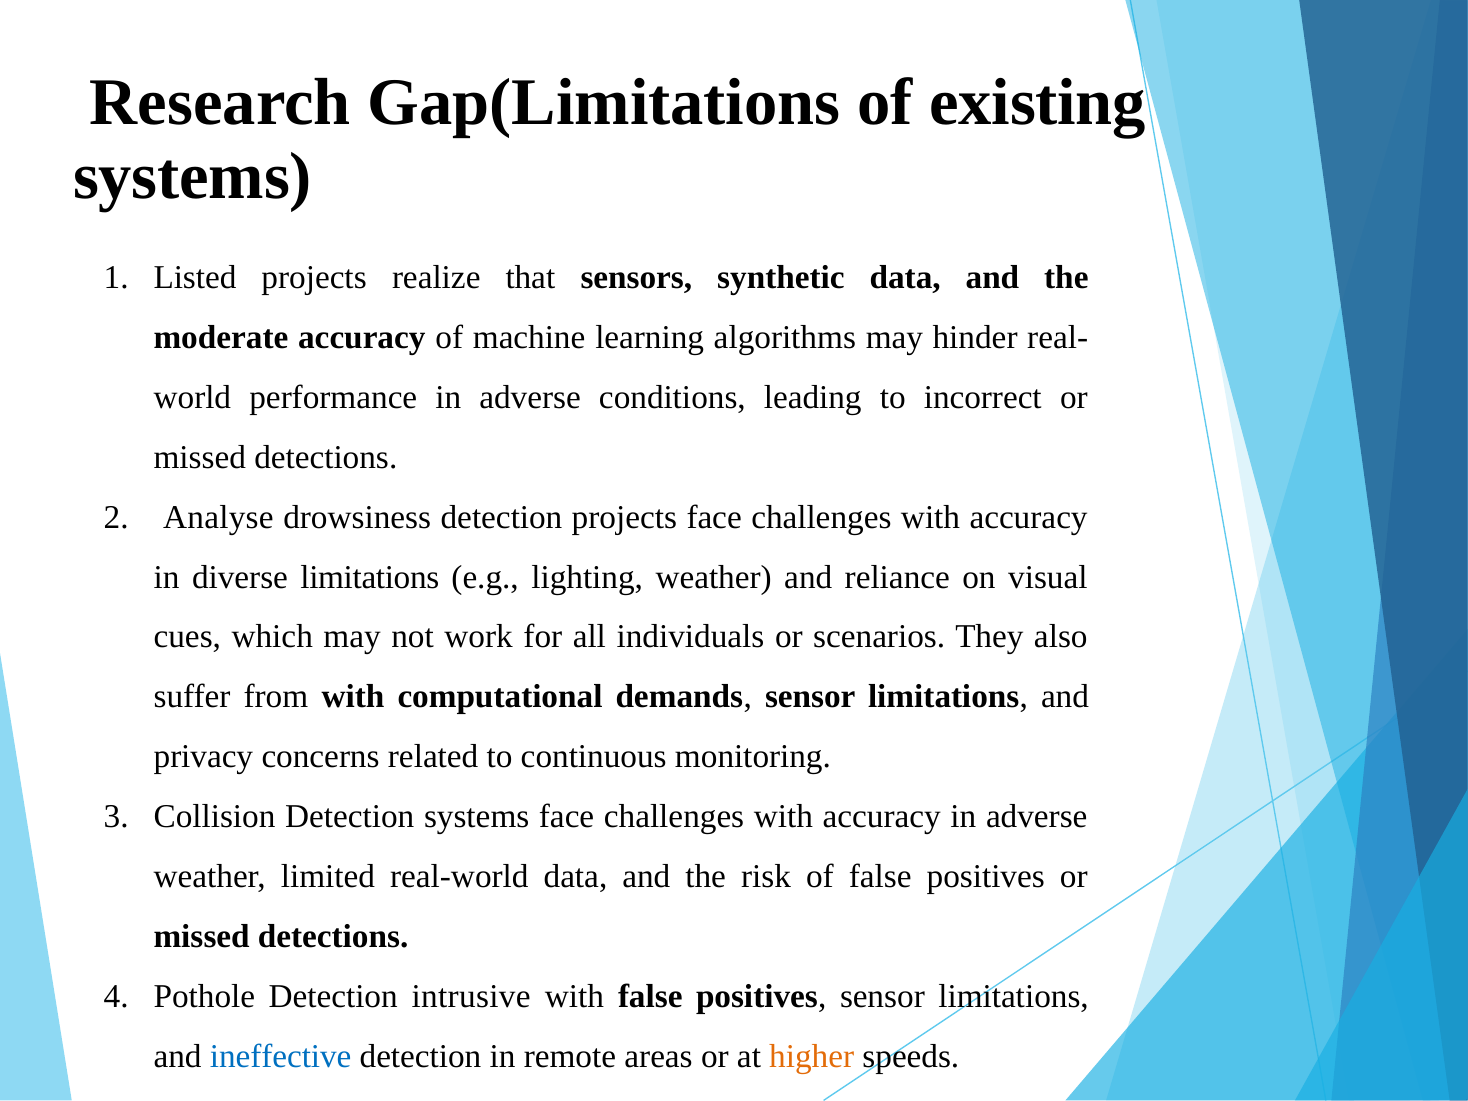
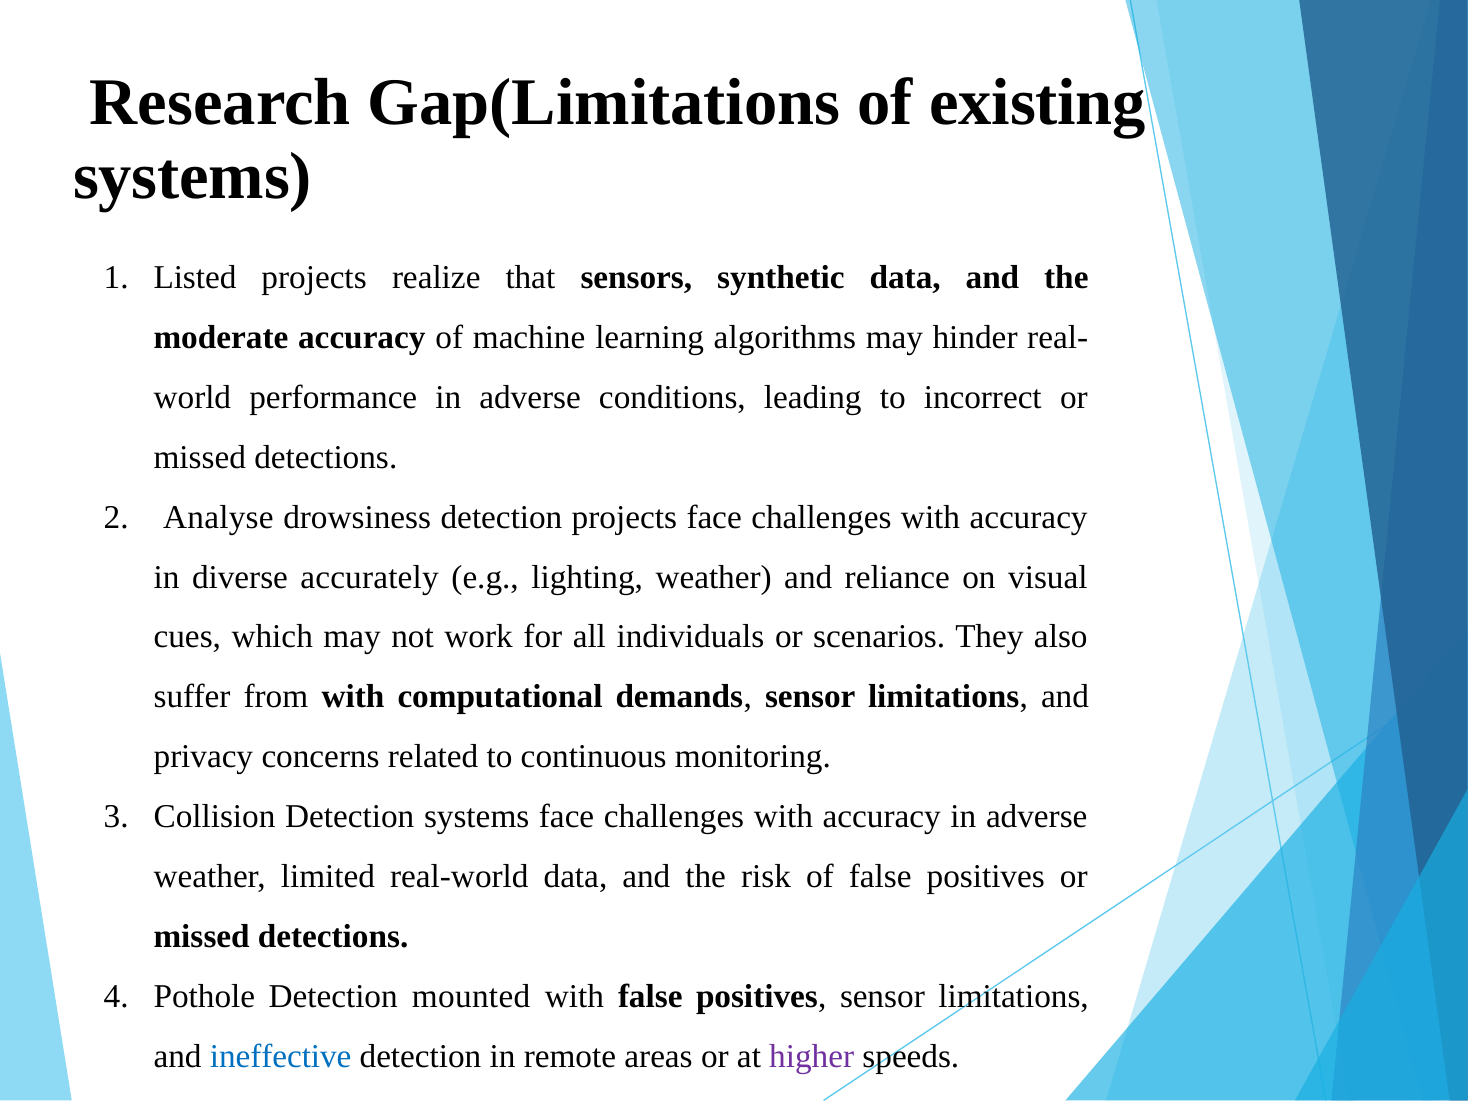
diverse limitations: limitations -> accurately
intrusive: intrusive -> mounted
higher colour: orange -> purple
